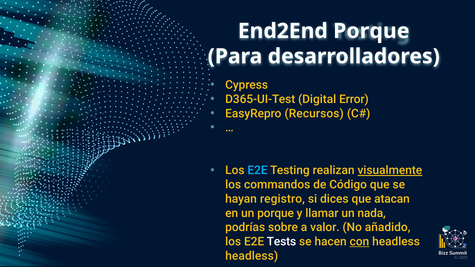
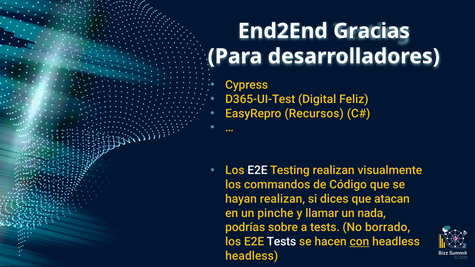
End2End Porque: Porque -> Gracias
Error: Error -> Feliz
E2E at (258, 171) colour: light blue -> white
visualmente underline: present -> none
hayan registro: registro -> realizan
un porque: porque -> pinche
a valor: valor -> tests
añadido: añadido -> borrado
